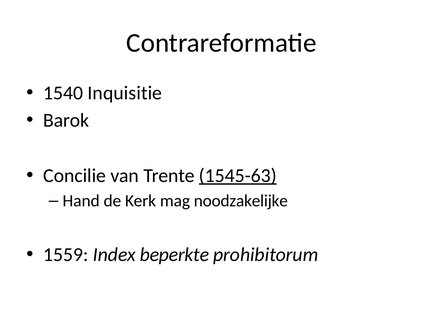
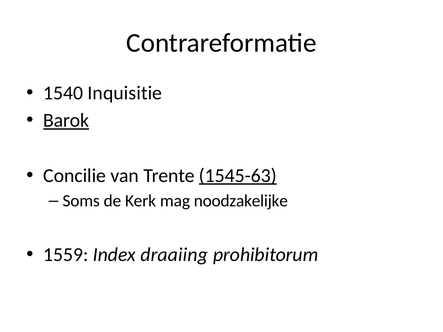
Barok underline: none -> present
Hand: Hand -> Soms
beperkte: beperkte -> draaiing
